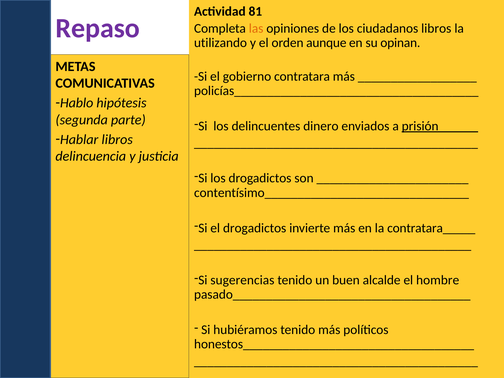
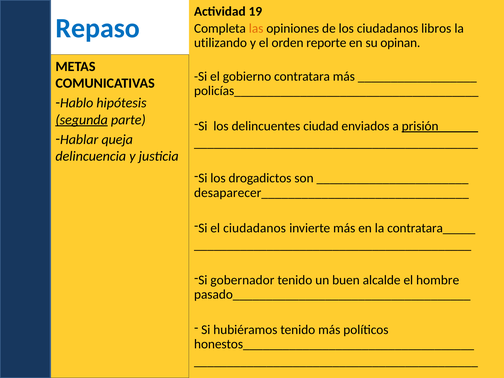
81: 81 -> 19
Repaso colour: purple -> blue
aunque: aunque -> reporte
segunda underline: none -> present
dinero: dinero -> ciudad
Hablar libros: libros -> queja
contentísimo_______________________________: contentísimo_______________________________ -> desaparecer_______________________________
el drogadictos: drogadictos -> ciudadanos
sugerencias: sugerencias -> gobernador
